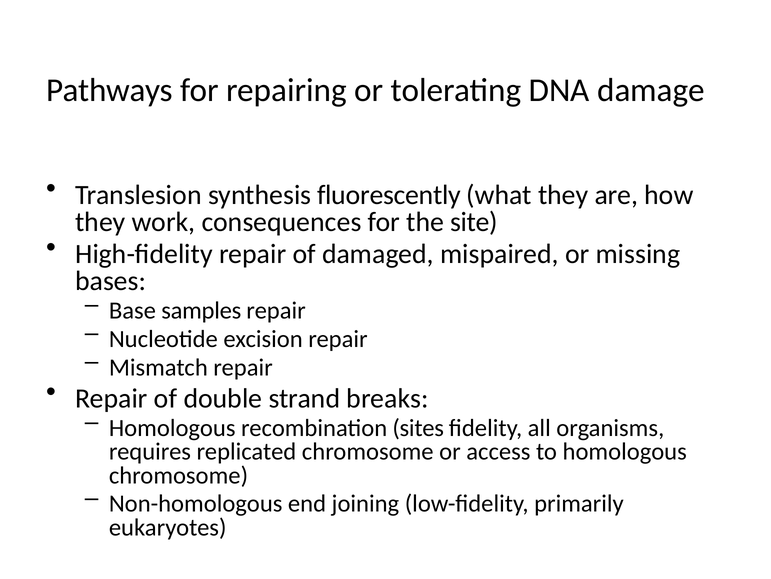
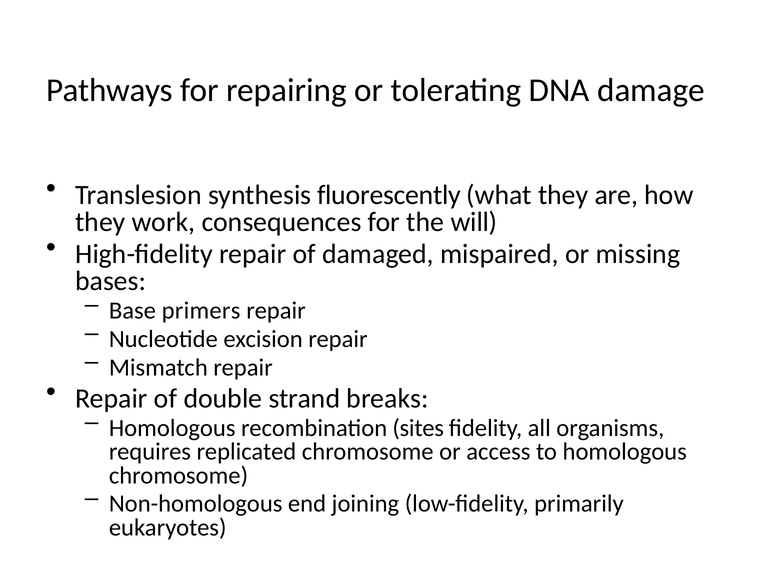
site: site -> will
samples: samples -> primers
